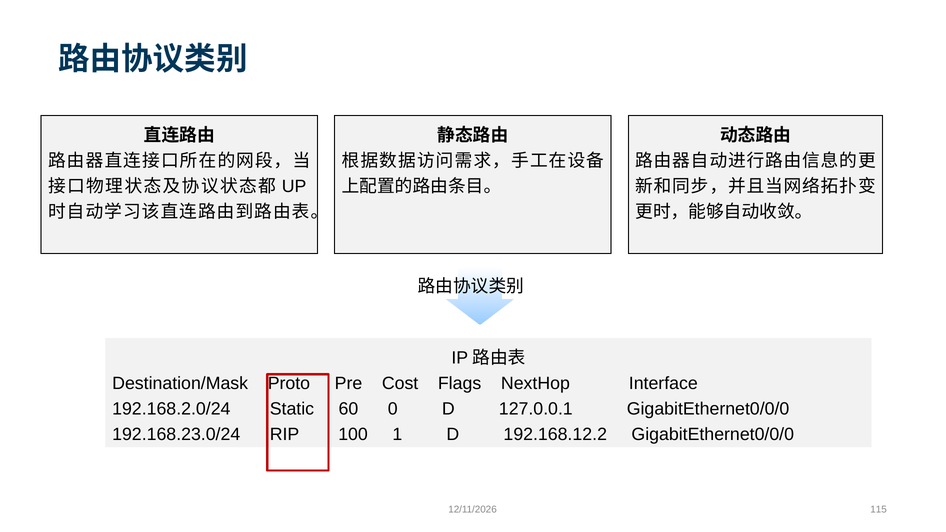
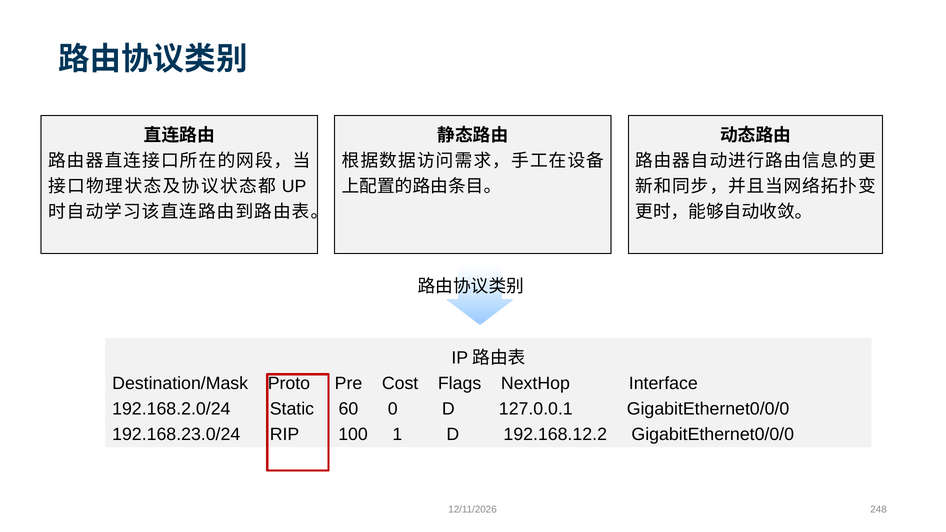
115: 115 -> 248
